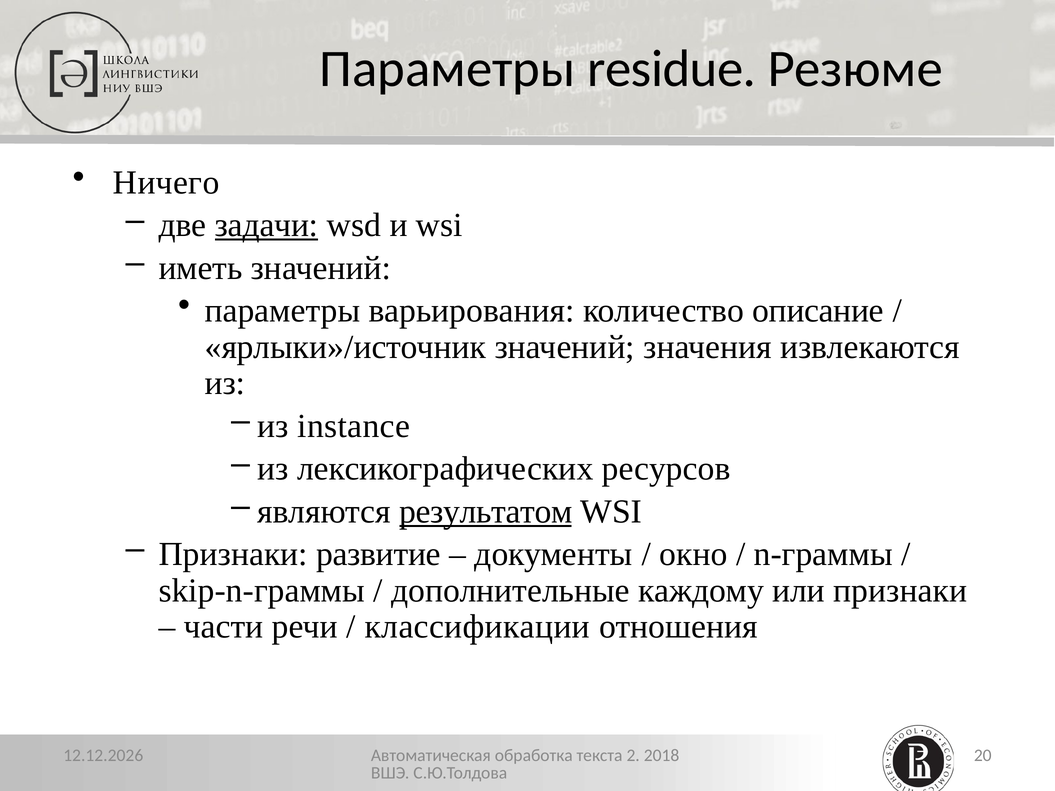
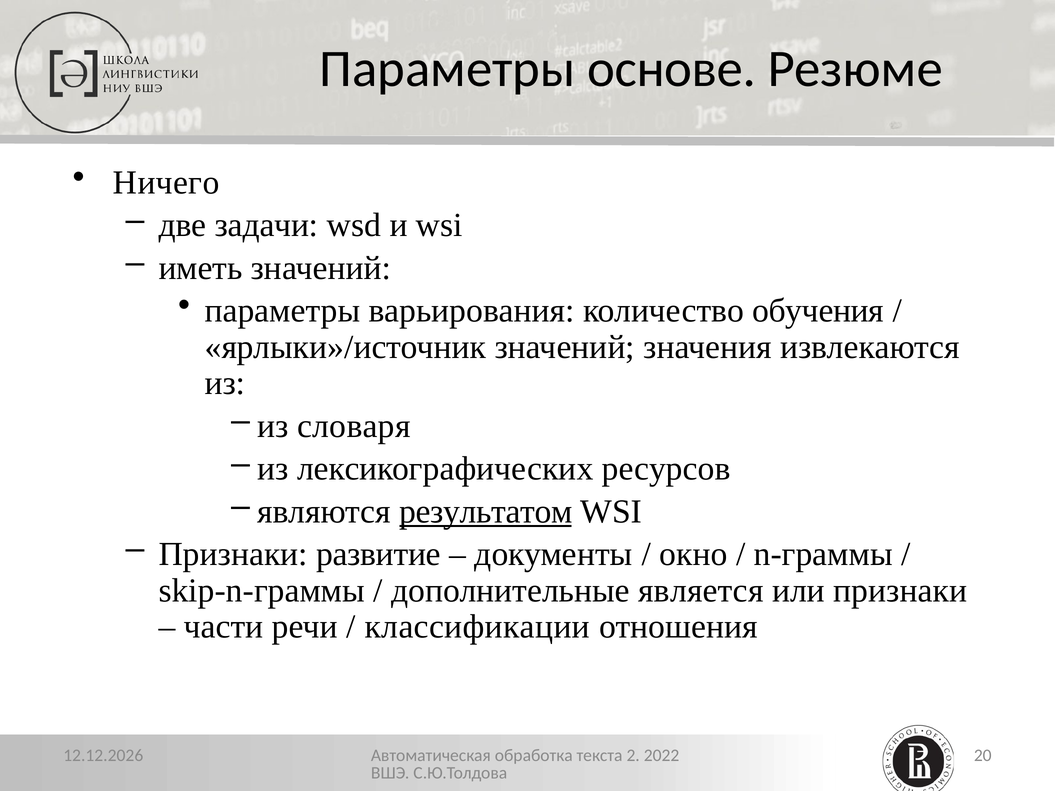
residue: residue -> основе
задачи underline: present -> none
описание: описание -> обучения
instance: instance -> словаря
каждому: каждому -> является
2018: 2018 -> 2022
